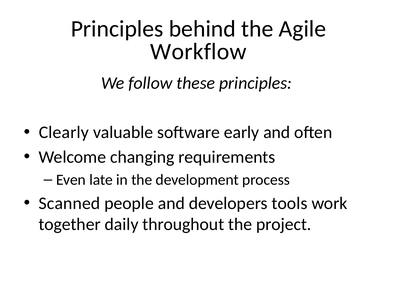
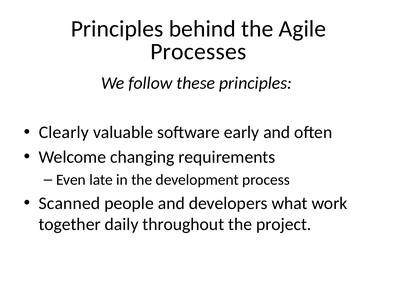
Workflow: Workflow -> Processes
tools: tools -> what
